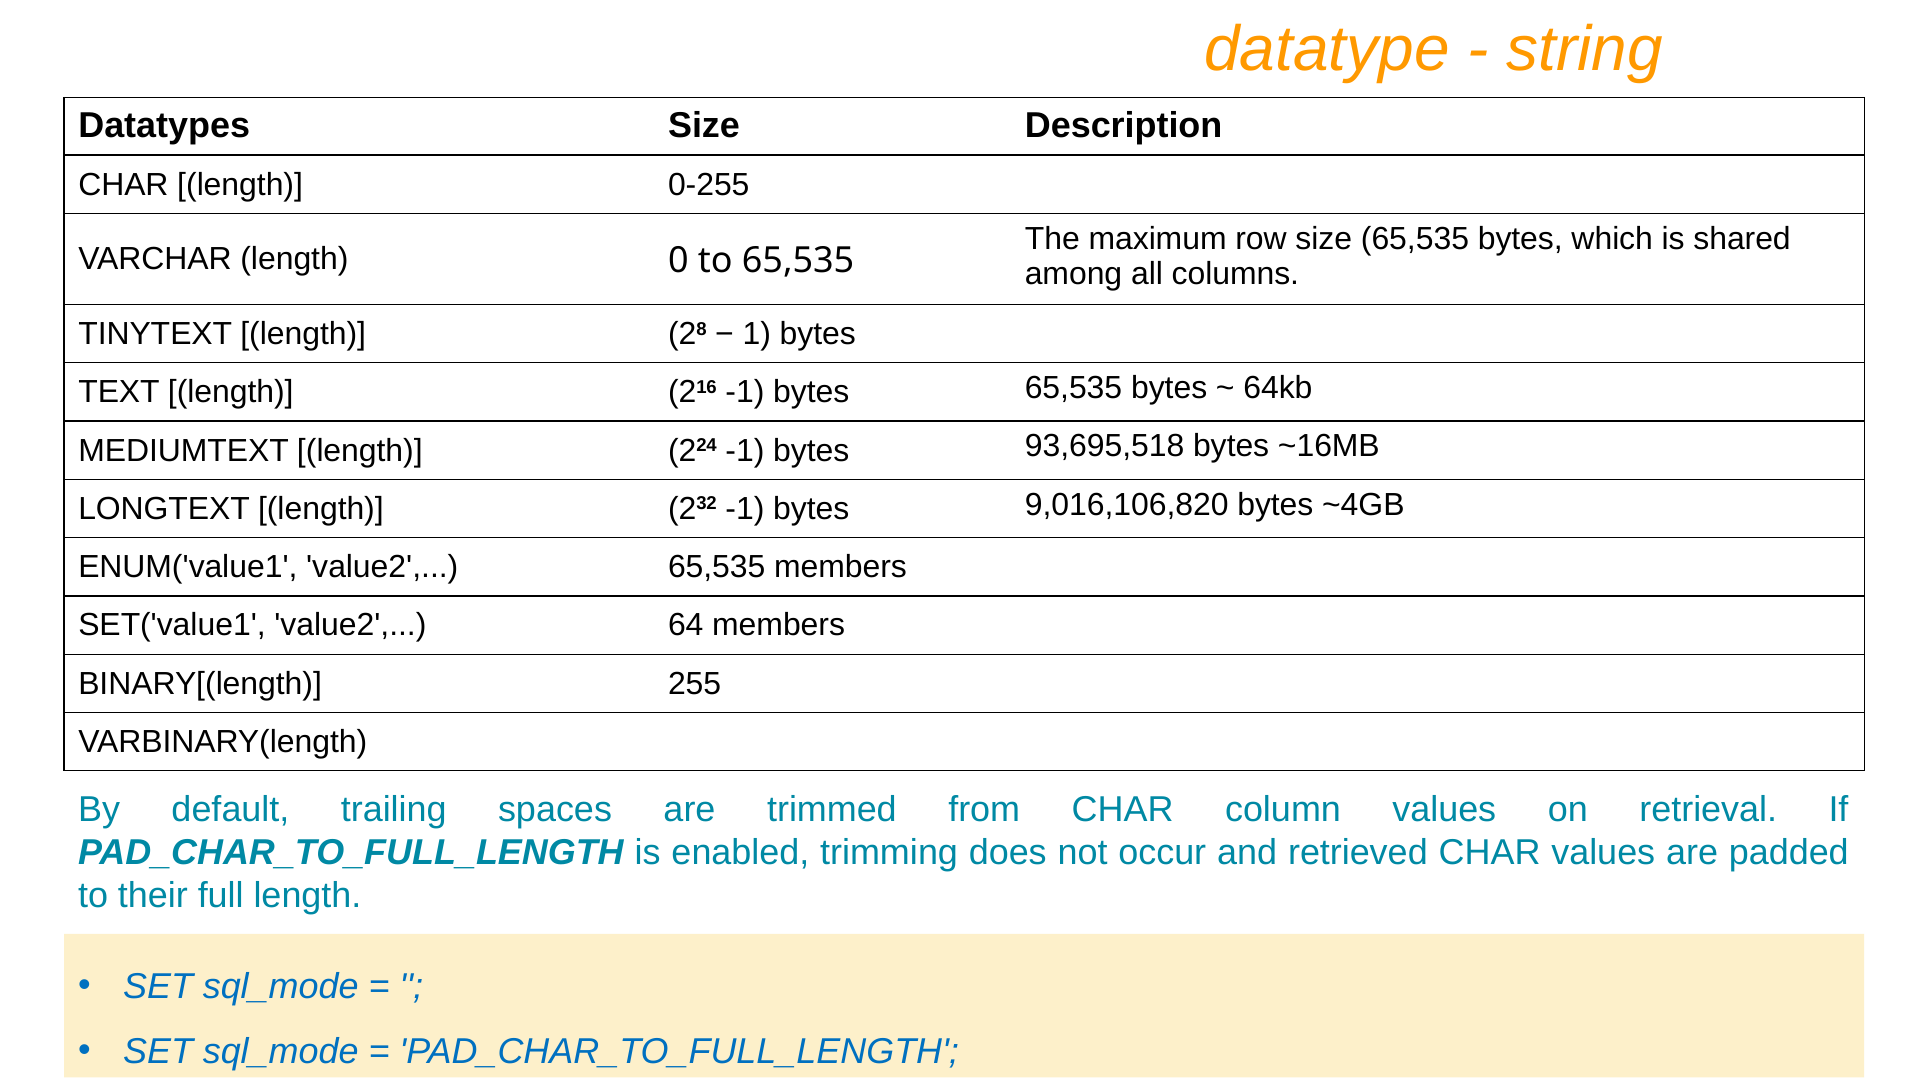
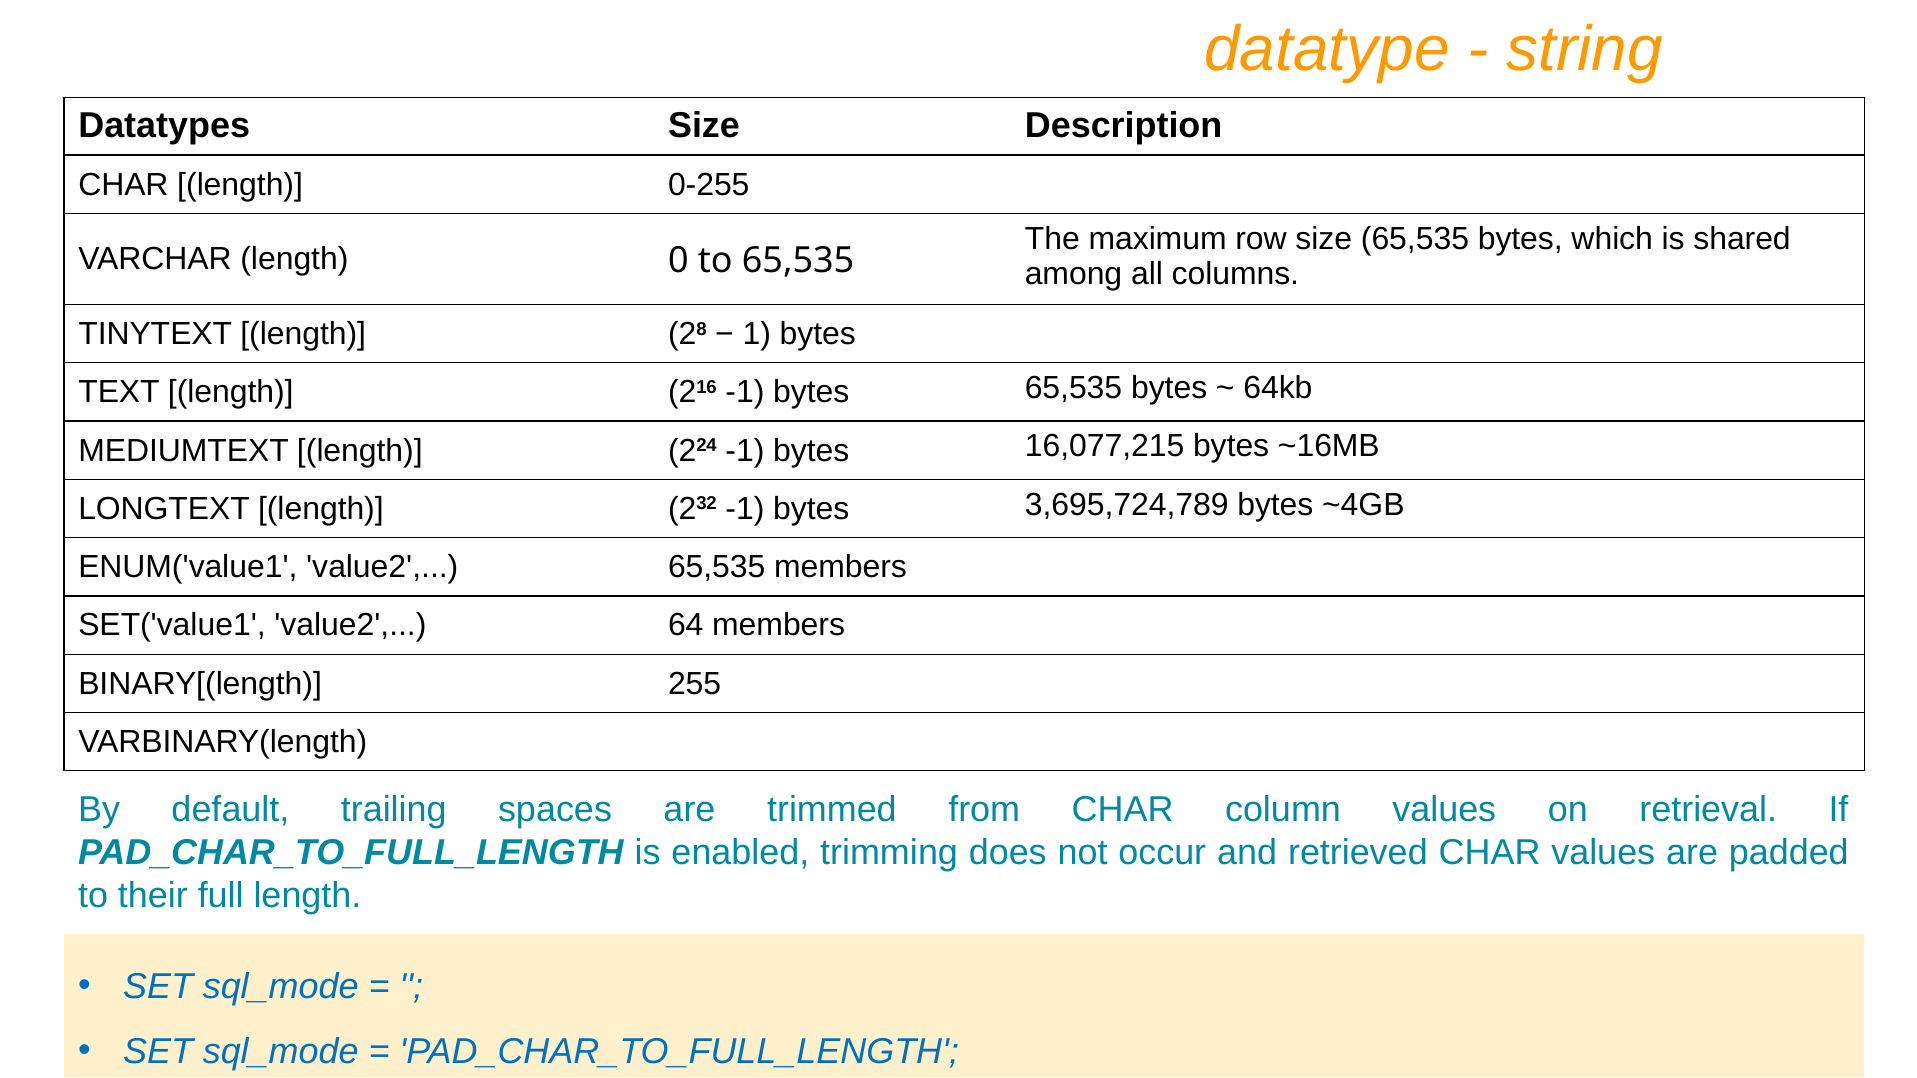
93,695,518: 93,695,518 -> 16,077,215
9,016,106,820: 9,016,106,820 -> 3,695,724,789
